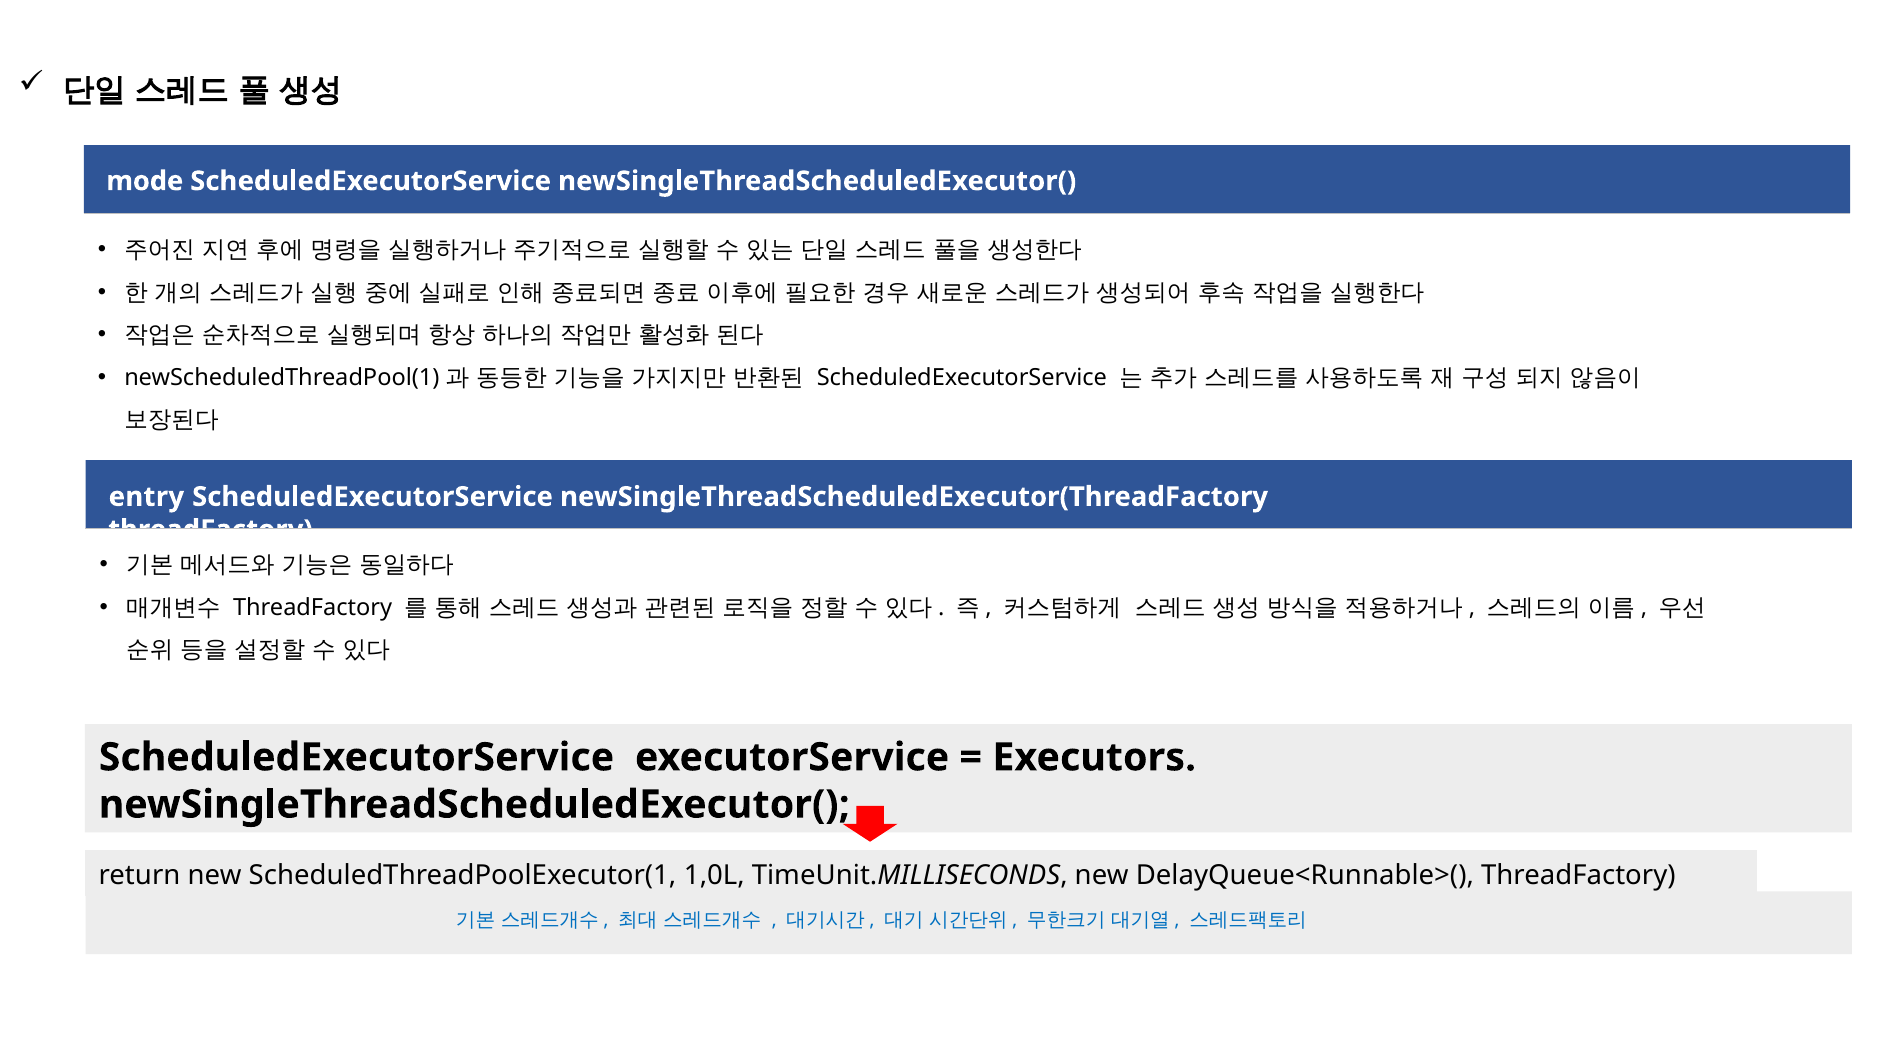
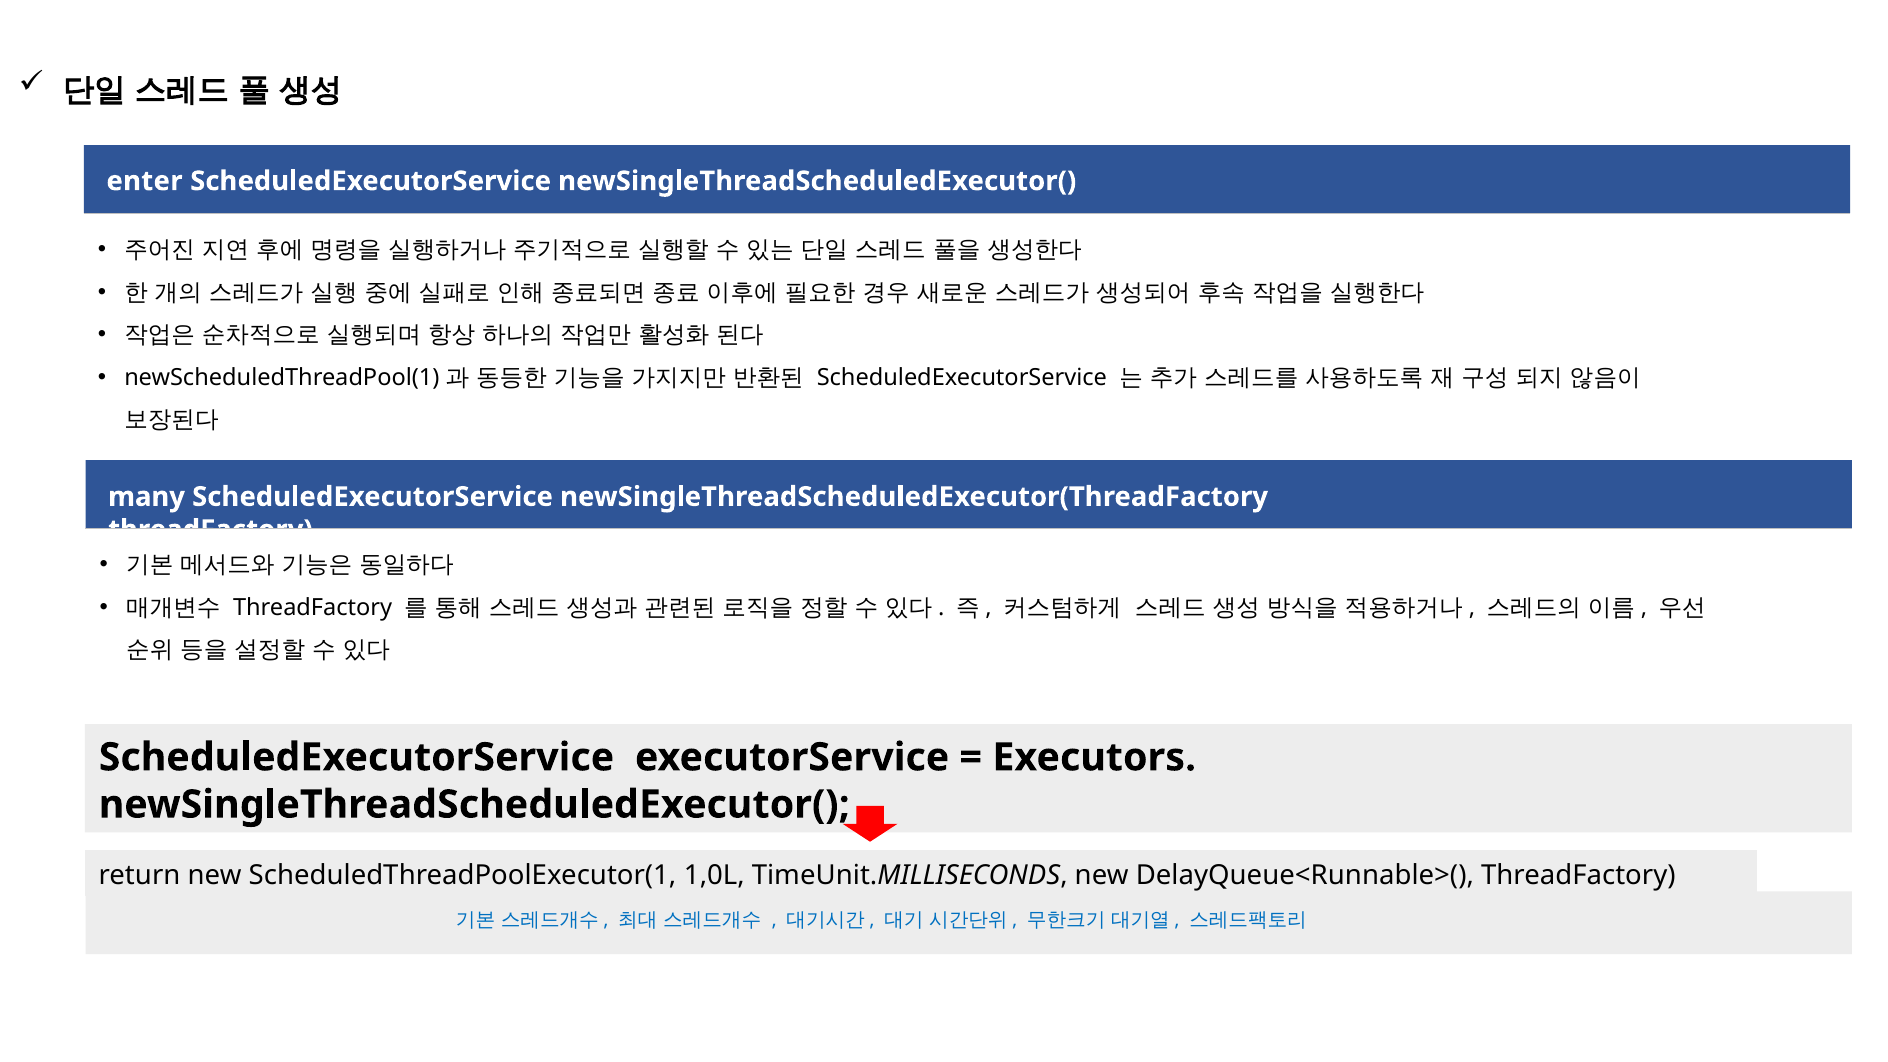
mode: mode -> enter
entry: entry -> many
